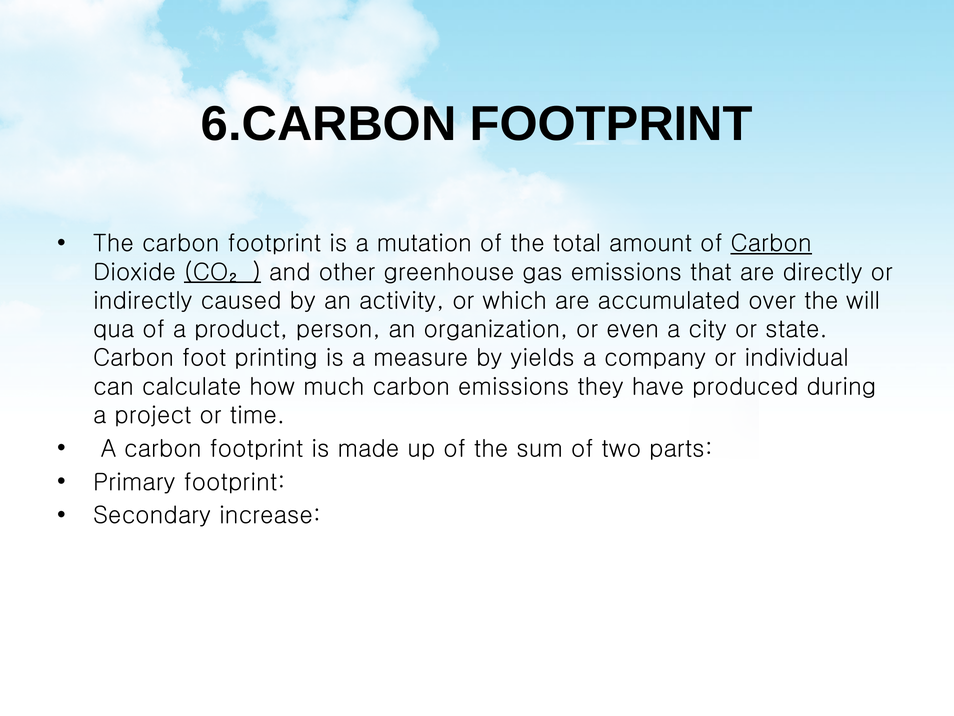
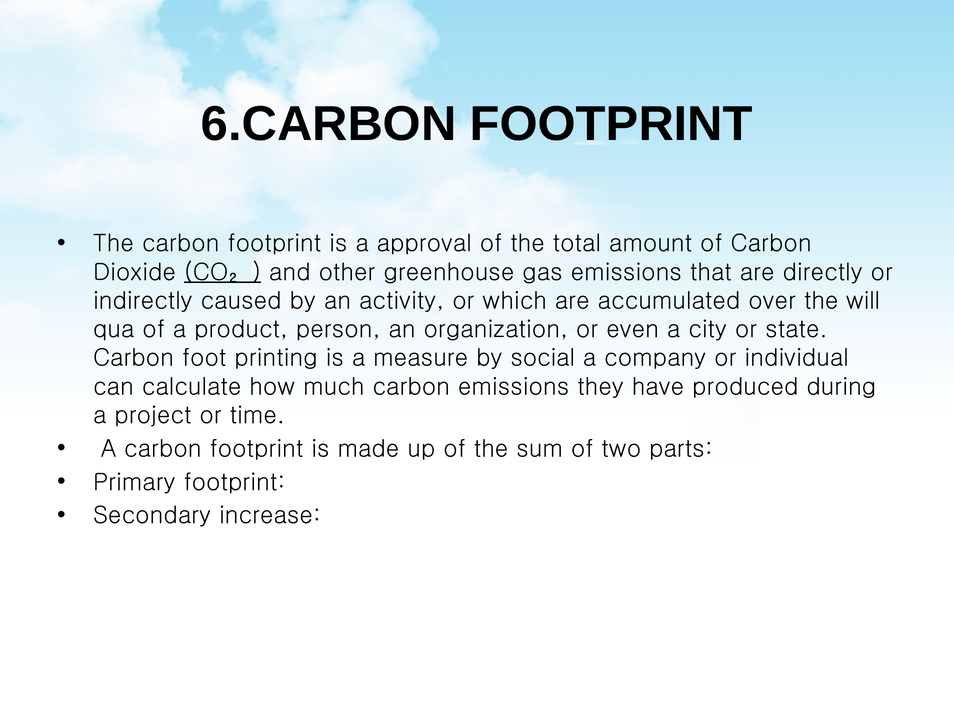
mutation: mutation -> approval
Carbon at (771, 243) underline: present -> none
yields: yields -> social
